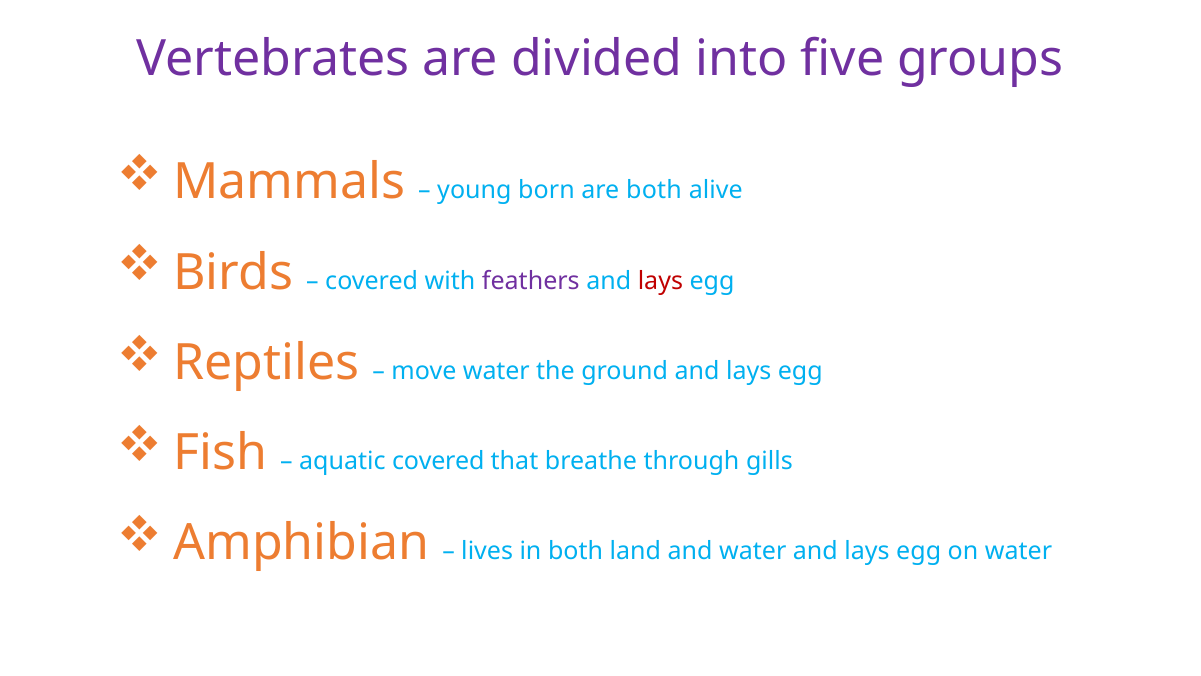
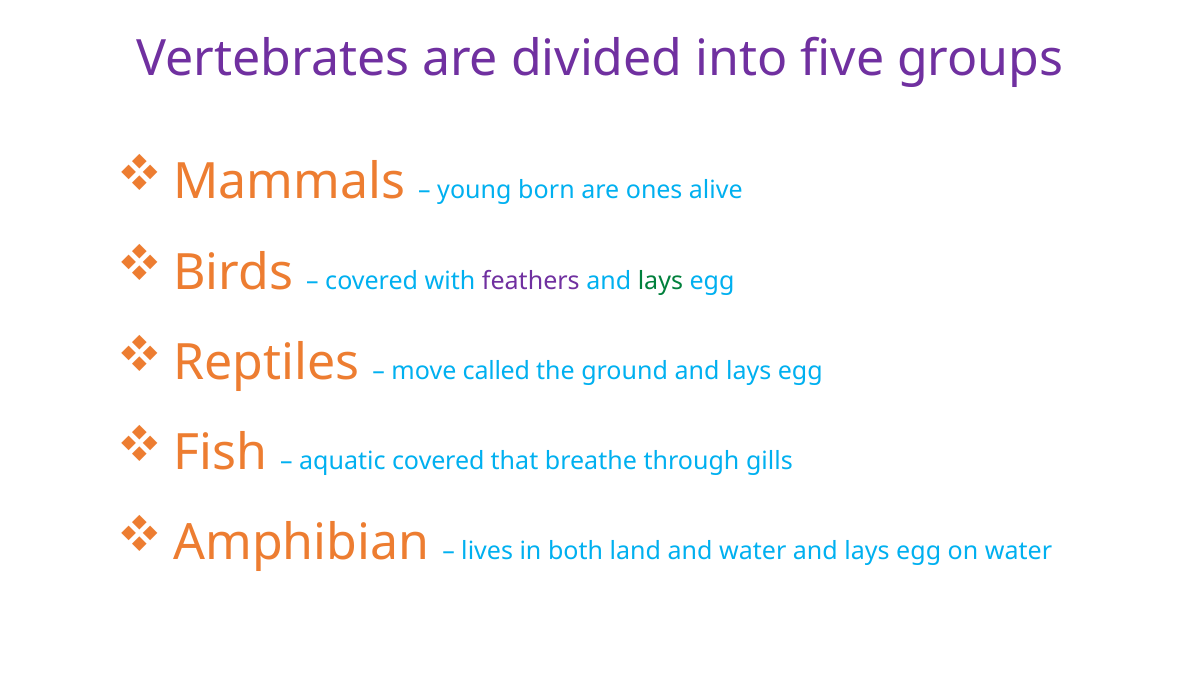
are both: both -> ones
lays at (660, 281) colour: red -> green
move water: water -> called
